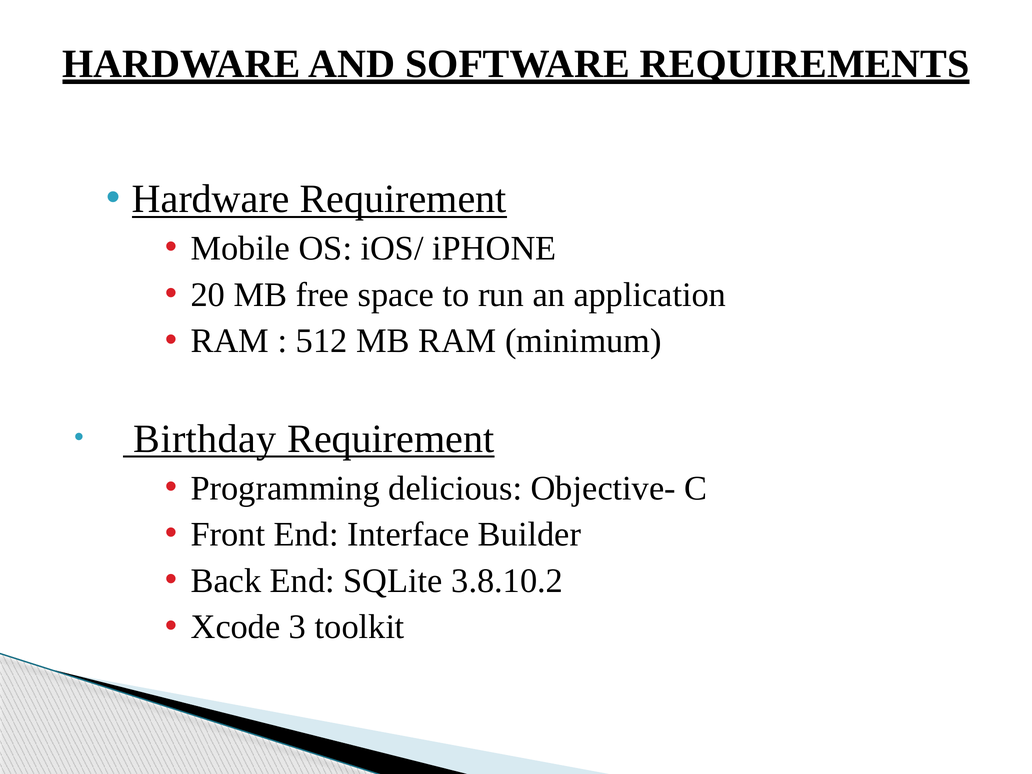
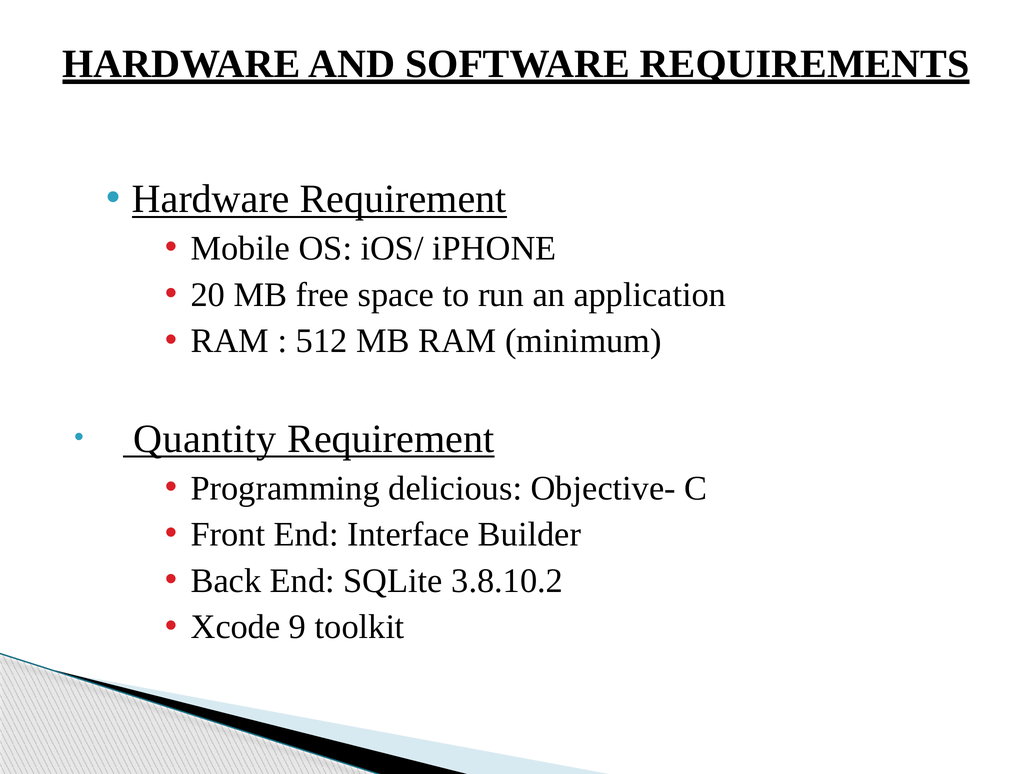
Birthday: Birthday -> Quantity
3: 3 -> 9
